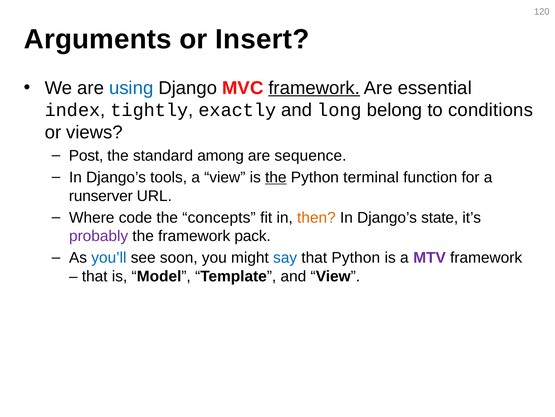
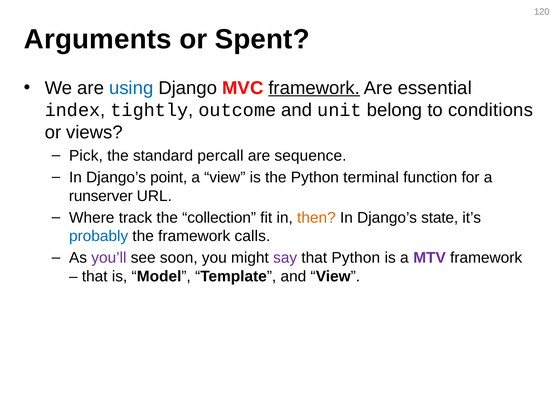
Insert: Insert -> Spent
exactly: exactly -> outcome
long: long -> unit
Post: Post -> Pick
among: among -> percall
tools: tools -> point
the at (276, 177) underline: present -> none
code: code -> track
concepts: concepts -> collection
probably colour: purple -> blue
pack: pack -> calls
you’ll colour: blue -> purple
say colour: blue -> purple
